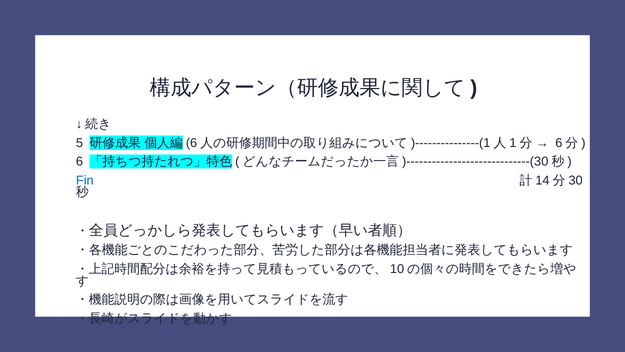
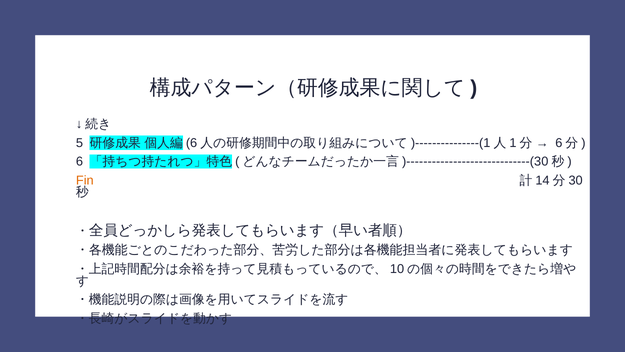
Fin colour: blue -> orange
